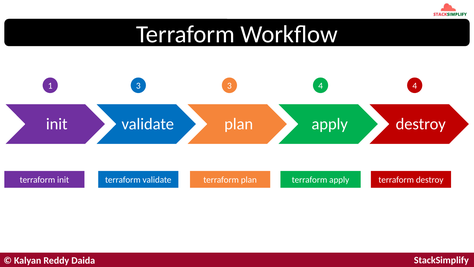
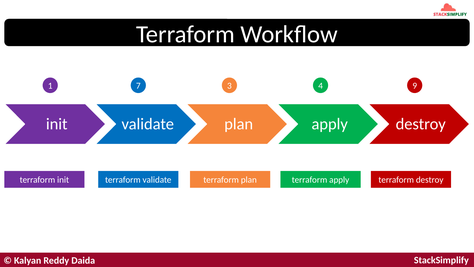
1 3: 3 -> 7
4 4: 4 -> 9
